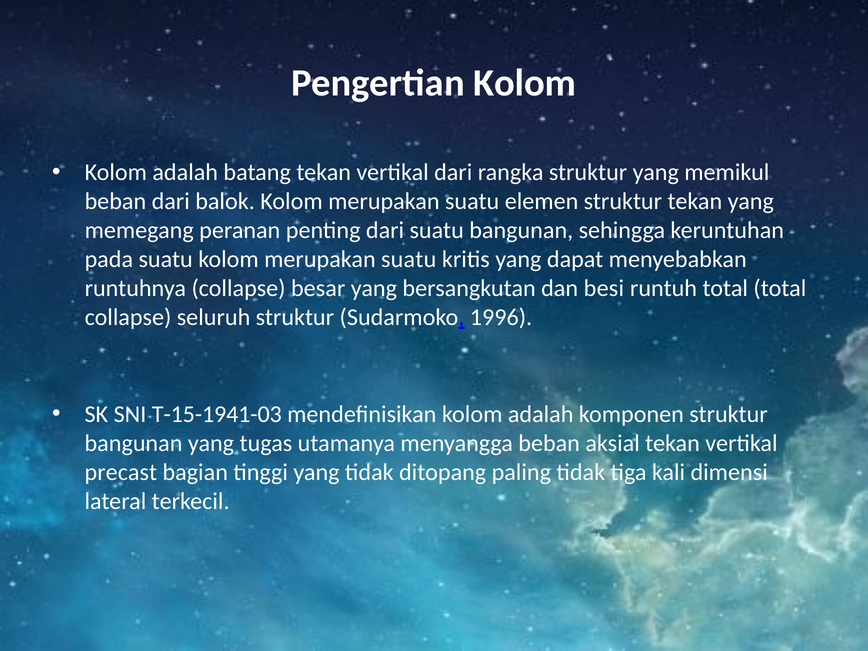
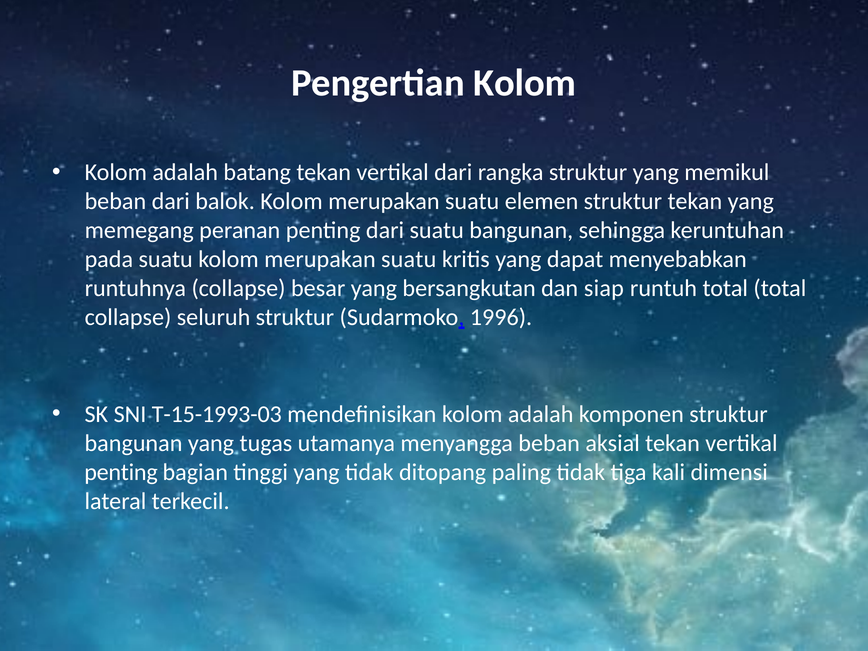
besi: besi -> siap
T-15-1941-03: T-15-1941-03 -> T-15-1993-03
precast at (121, 472): precast -> penting
